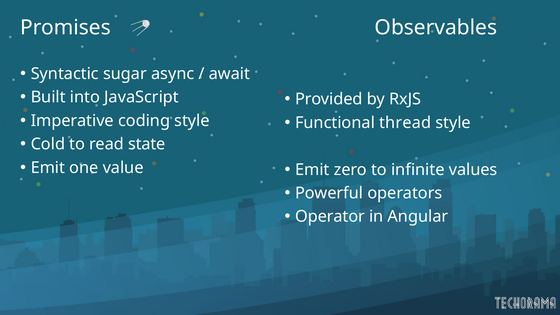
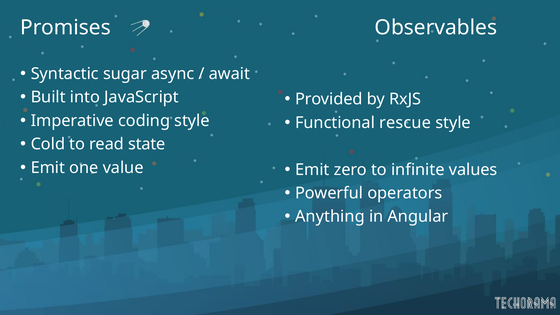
thread: thread -> rescue
Operator: Operator -> Anything
